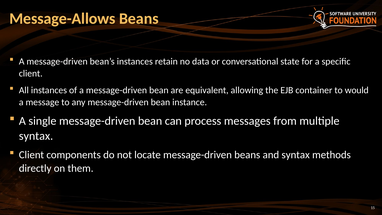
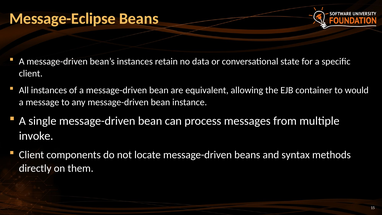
Message-Allows: Message-Allows -> Message-Eclipse
syntax at (36, 136): syntax -> invoke
